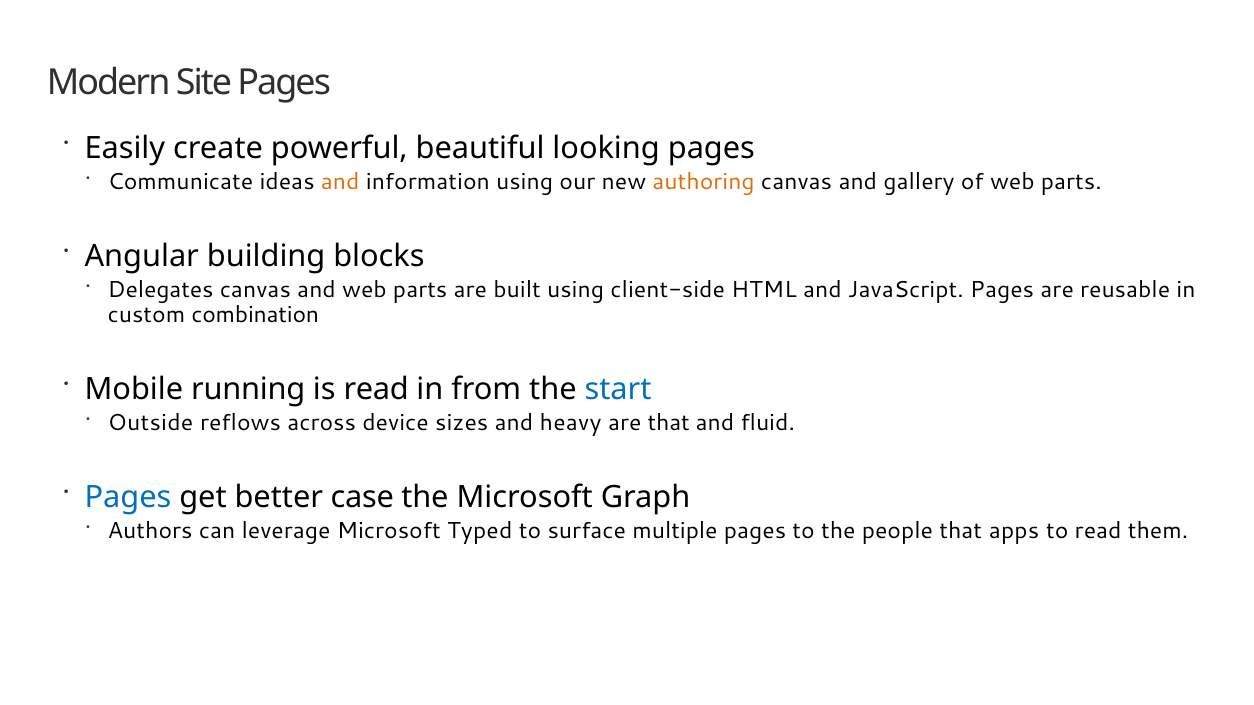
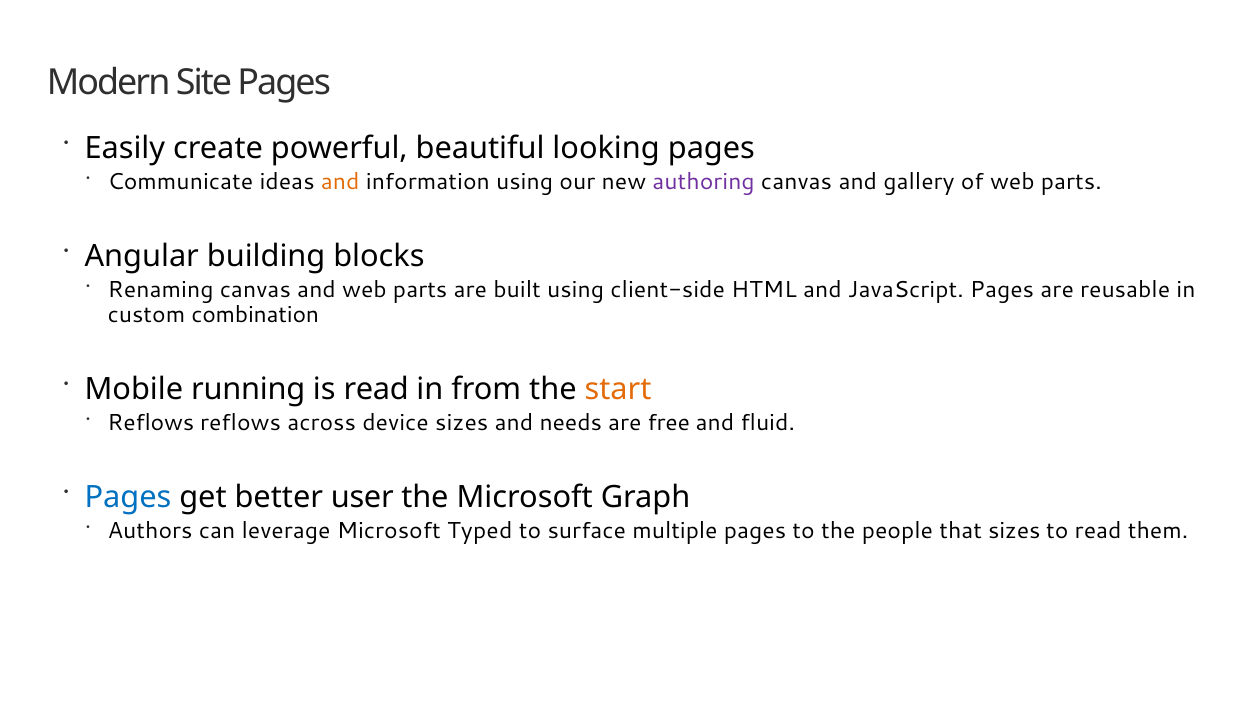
authoring colour: orange -> purple
Delegates: Delegates -> Renaming
start colour: blue -> orange
Outside at (151, 423): Outside -> Reflows
heavy: heavy -> needs
are that: that -> free
case: case -> user
that apps: apps -> sizes
